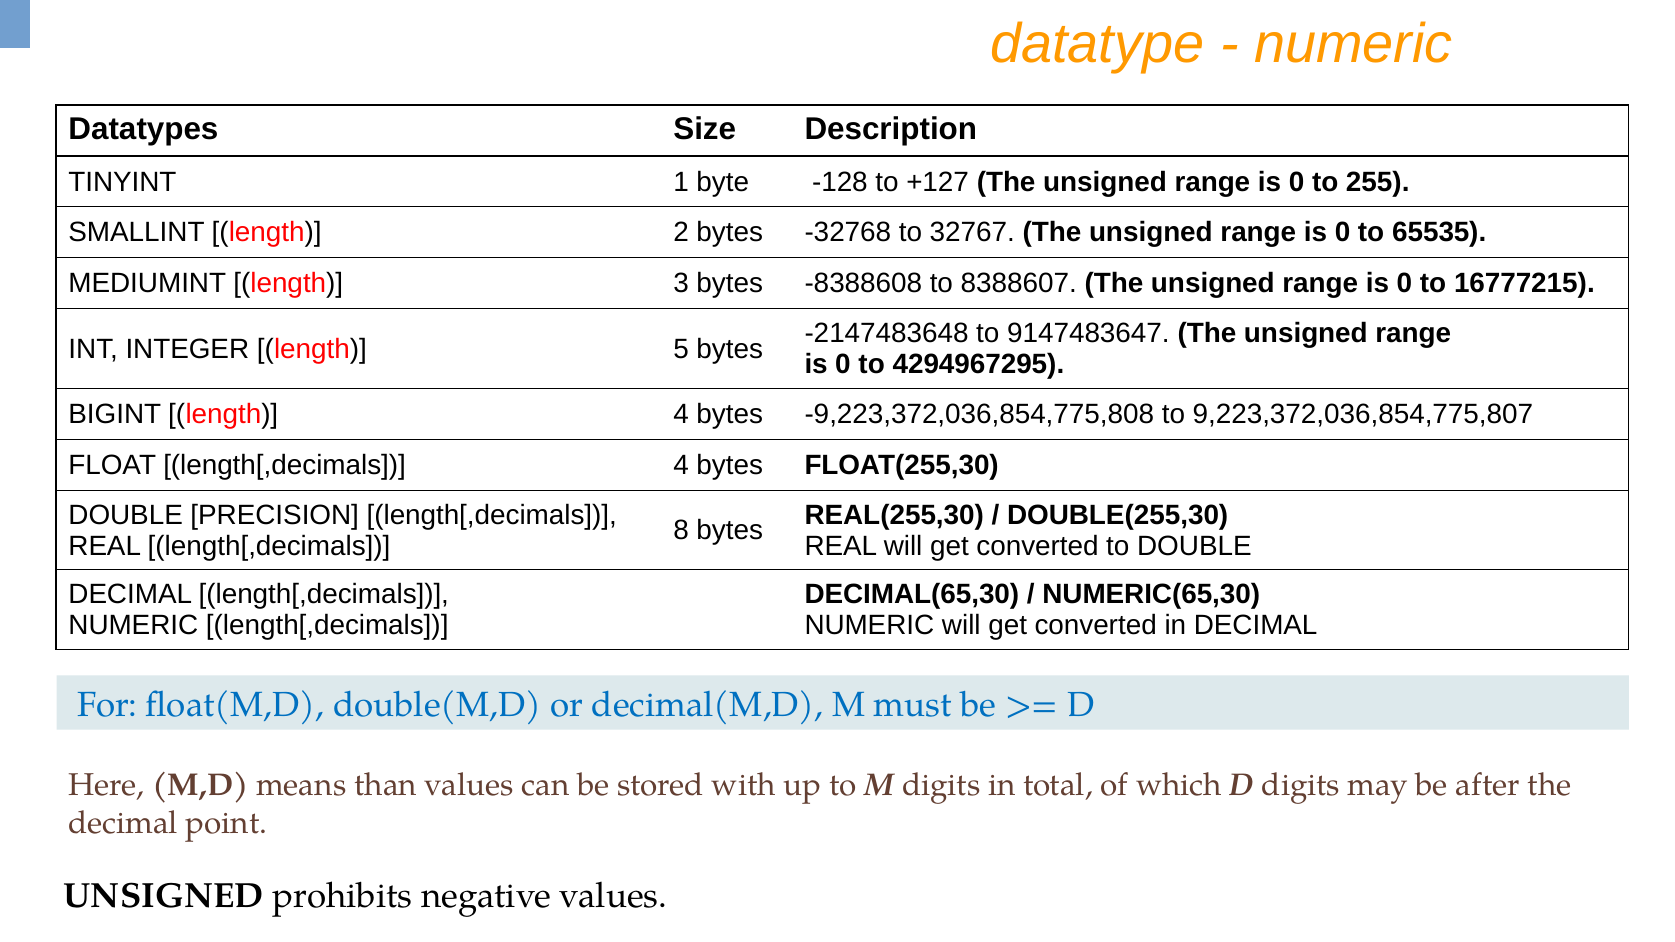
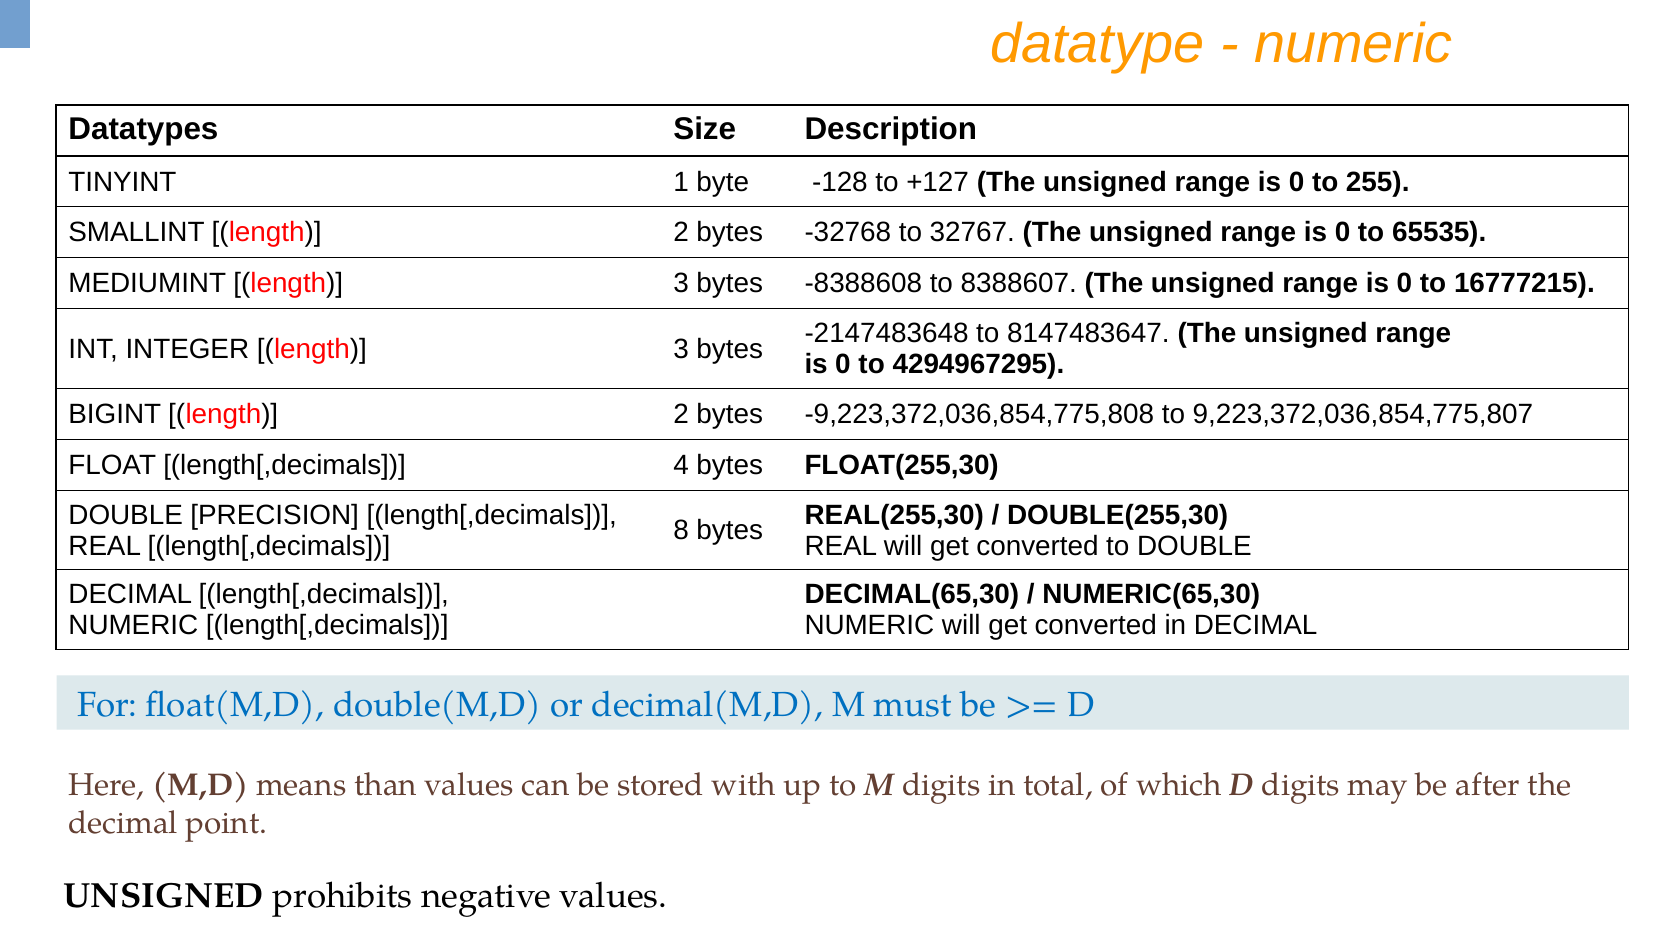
9147483647: 9147483647 -> 8147483647
INTEGER length 5: 5 -> 3
BIGINT length 4: 4 -> 2
